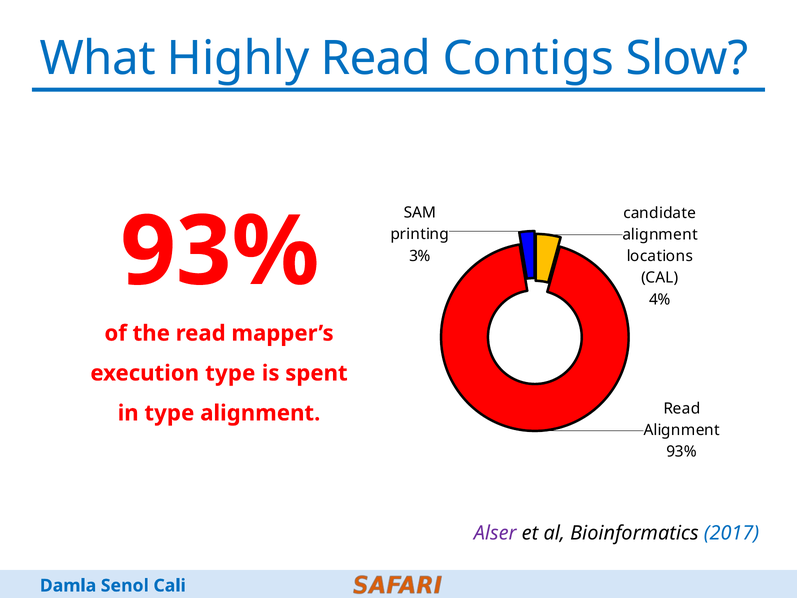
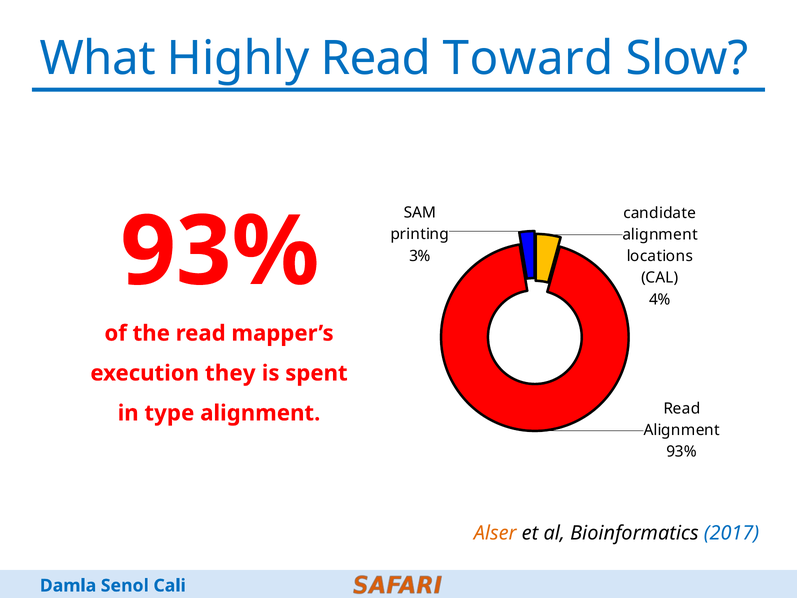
Contigs: Contigs -> Toward
execution type: type -> they
Alser colour: purple -> orange
